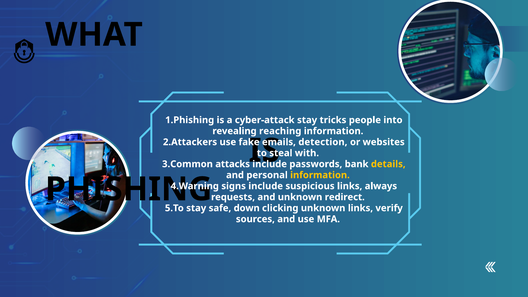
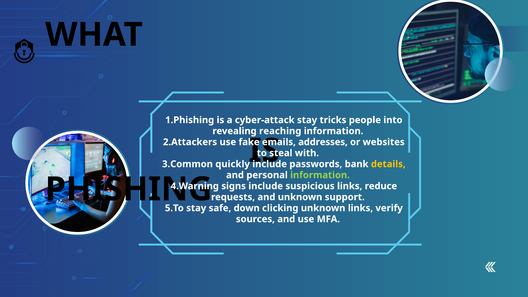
detection: detection -> addresses
attacks: attacks -> quickly
information at (320, 175) colour: yellow -> light green
always: always -> reduce
redirect: redirect -> support
